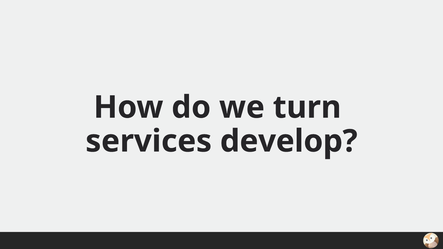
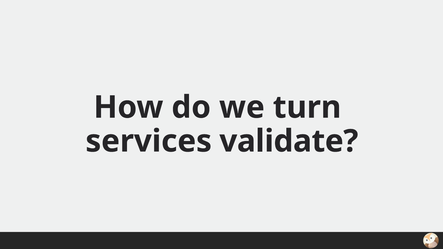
develop: develop -> validate
